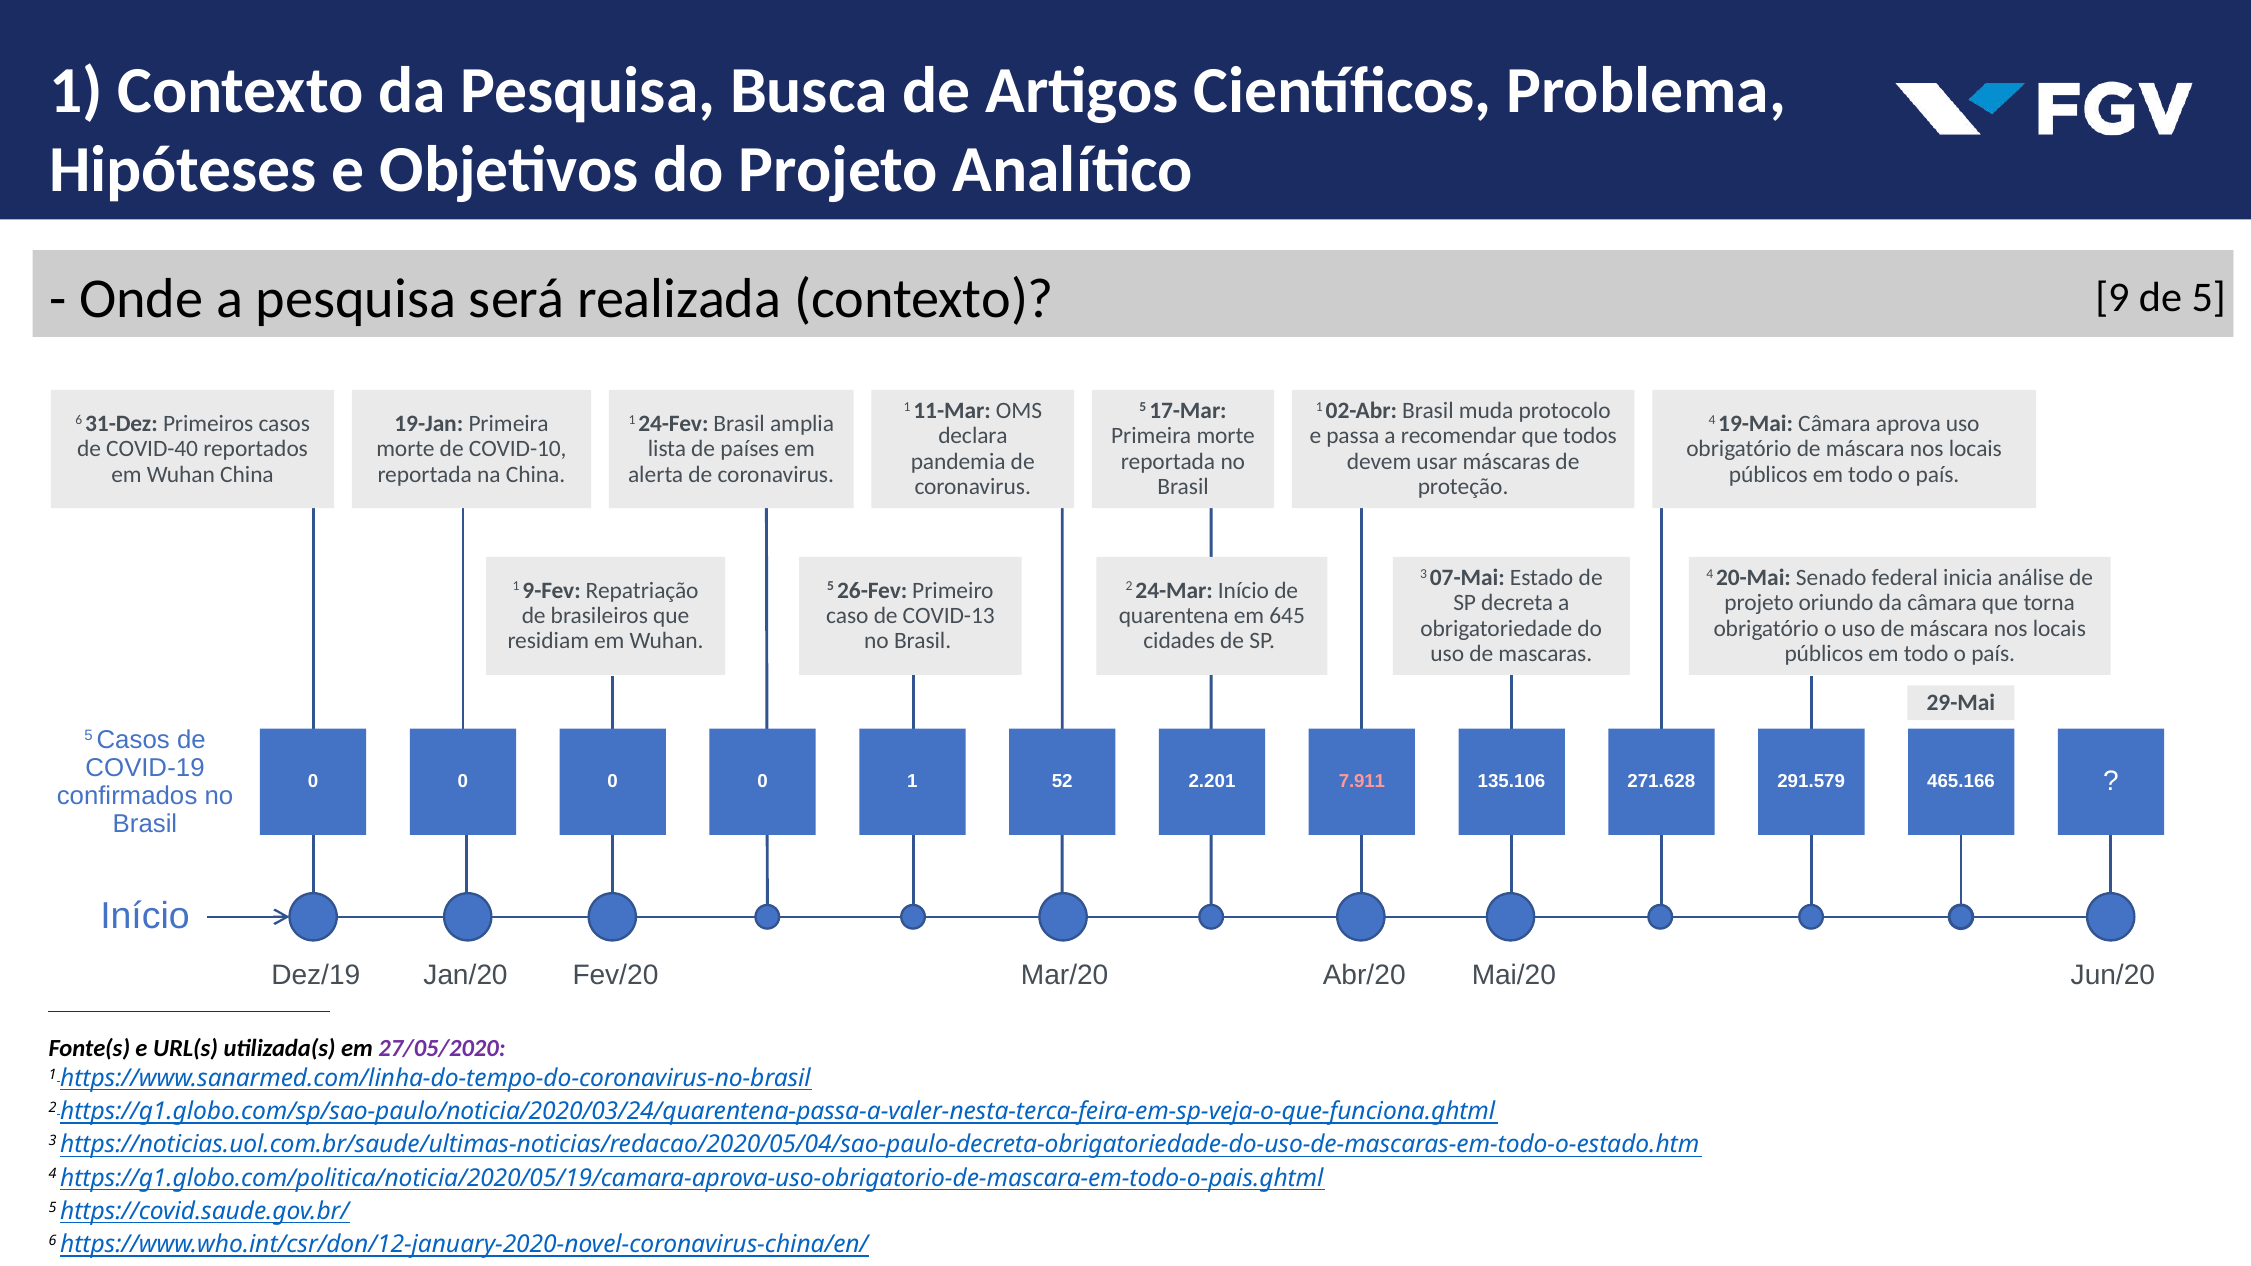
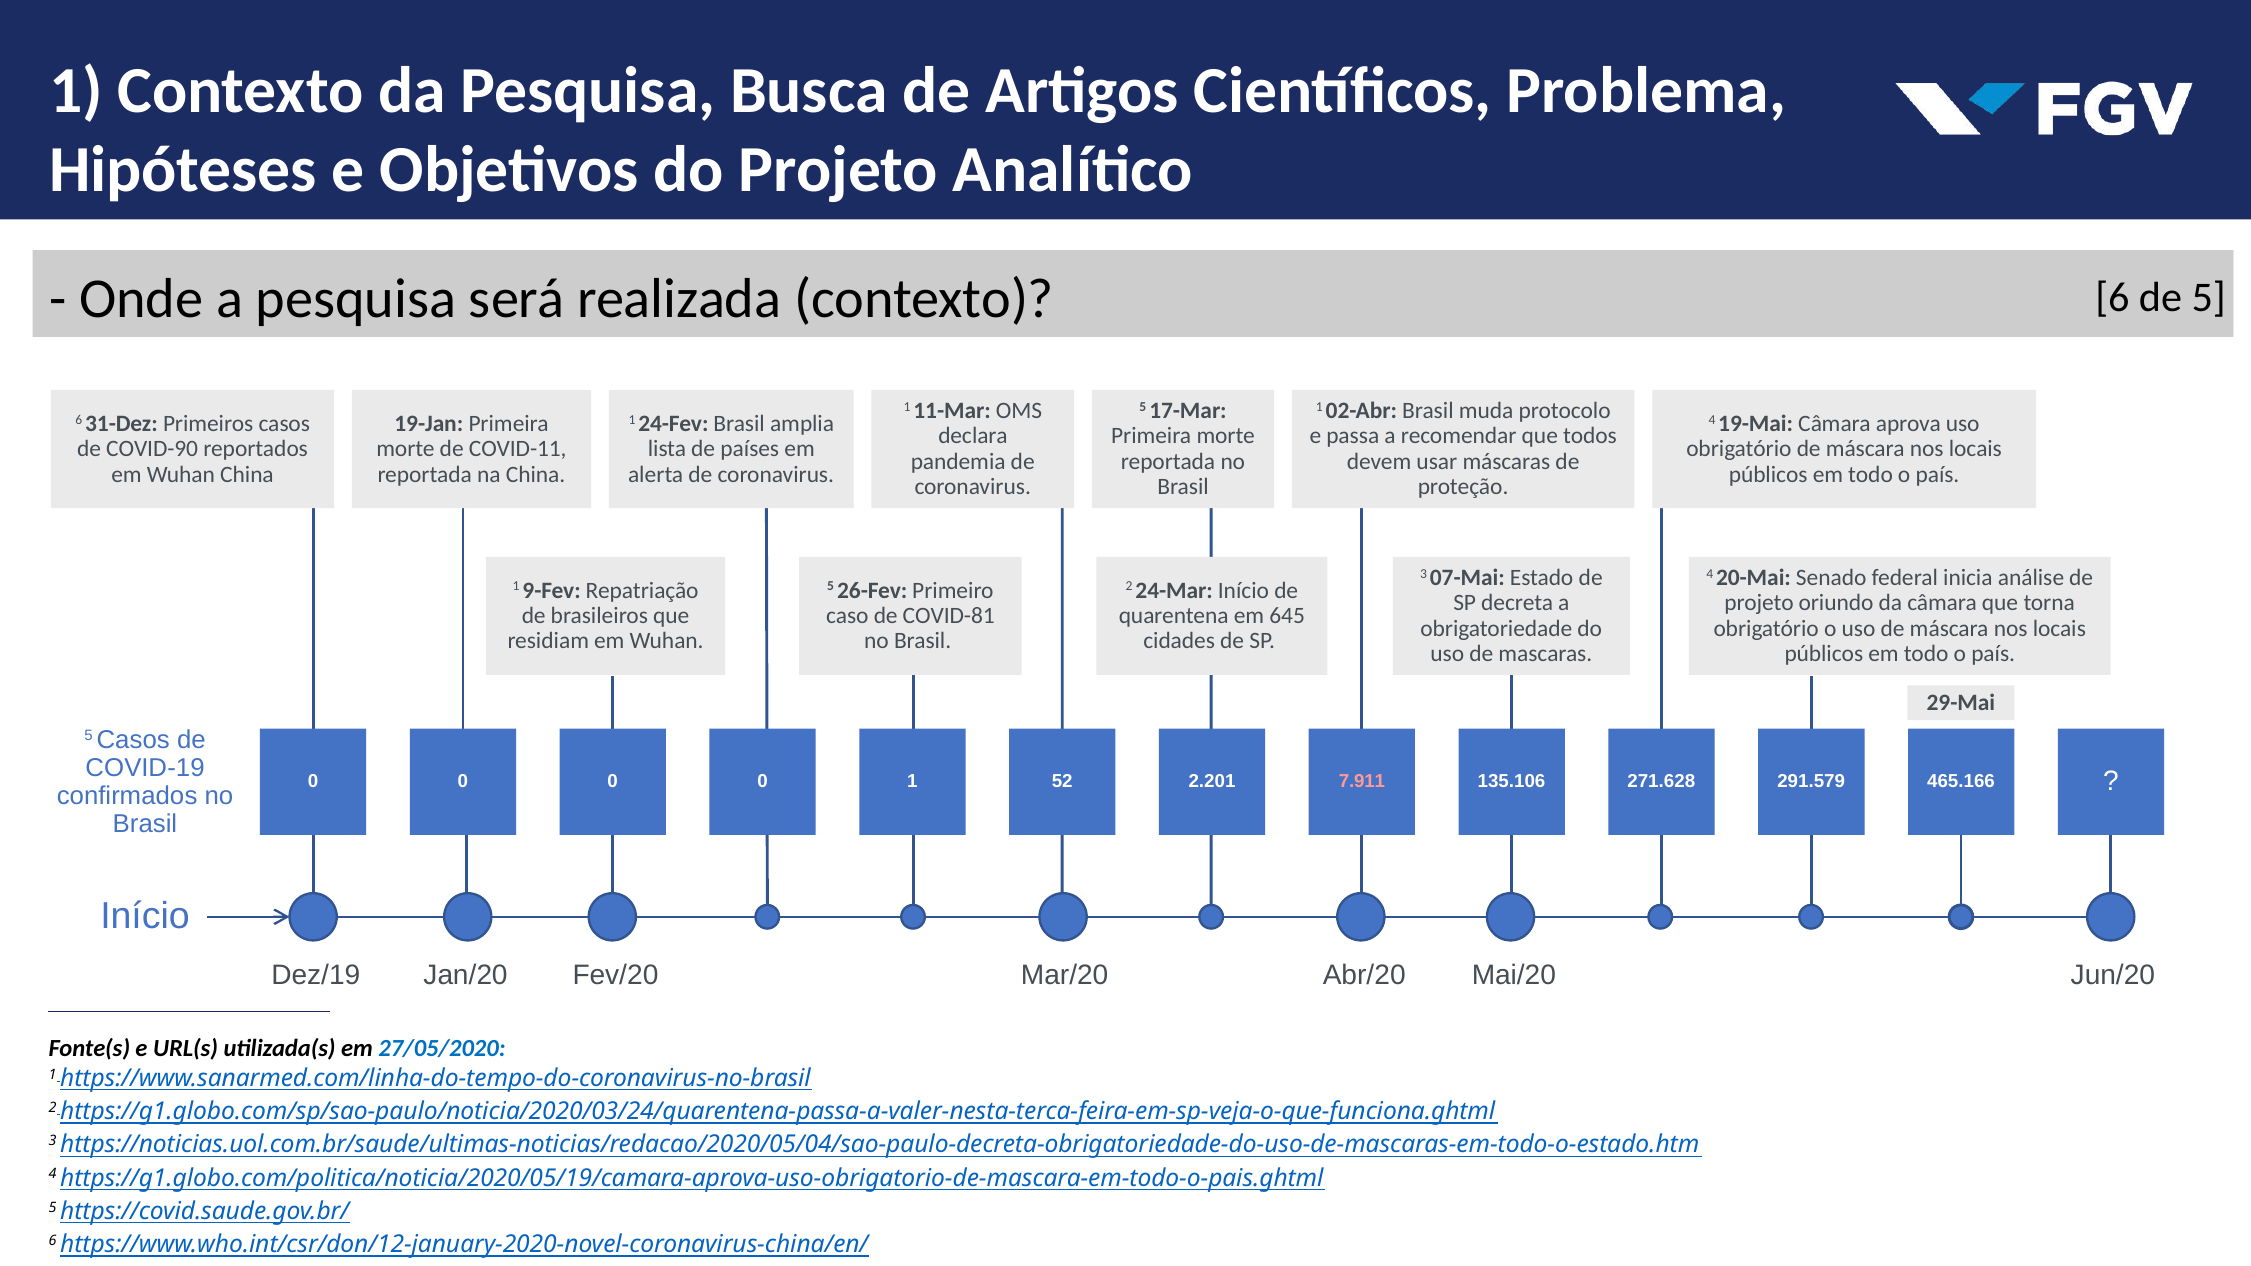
contexto 9: 9 -> 6
COVID-40: COVID-40 -> COVID-90
COVID-10: COVID-10 -> COVID-11
COVID-13: COVID-13 -> COVID-81
27/05/2020 colour: purple -> blue
